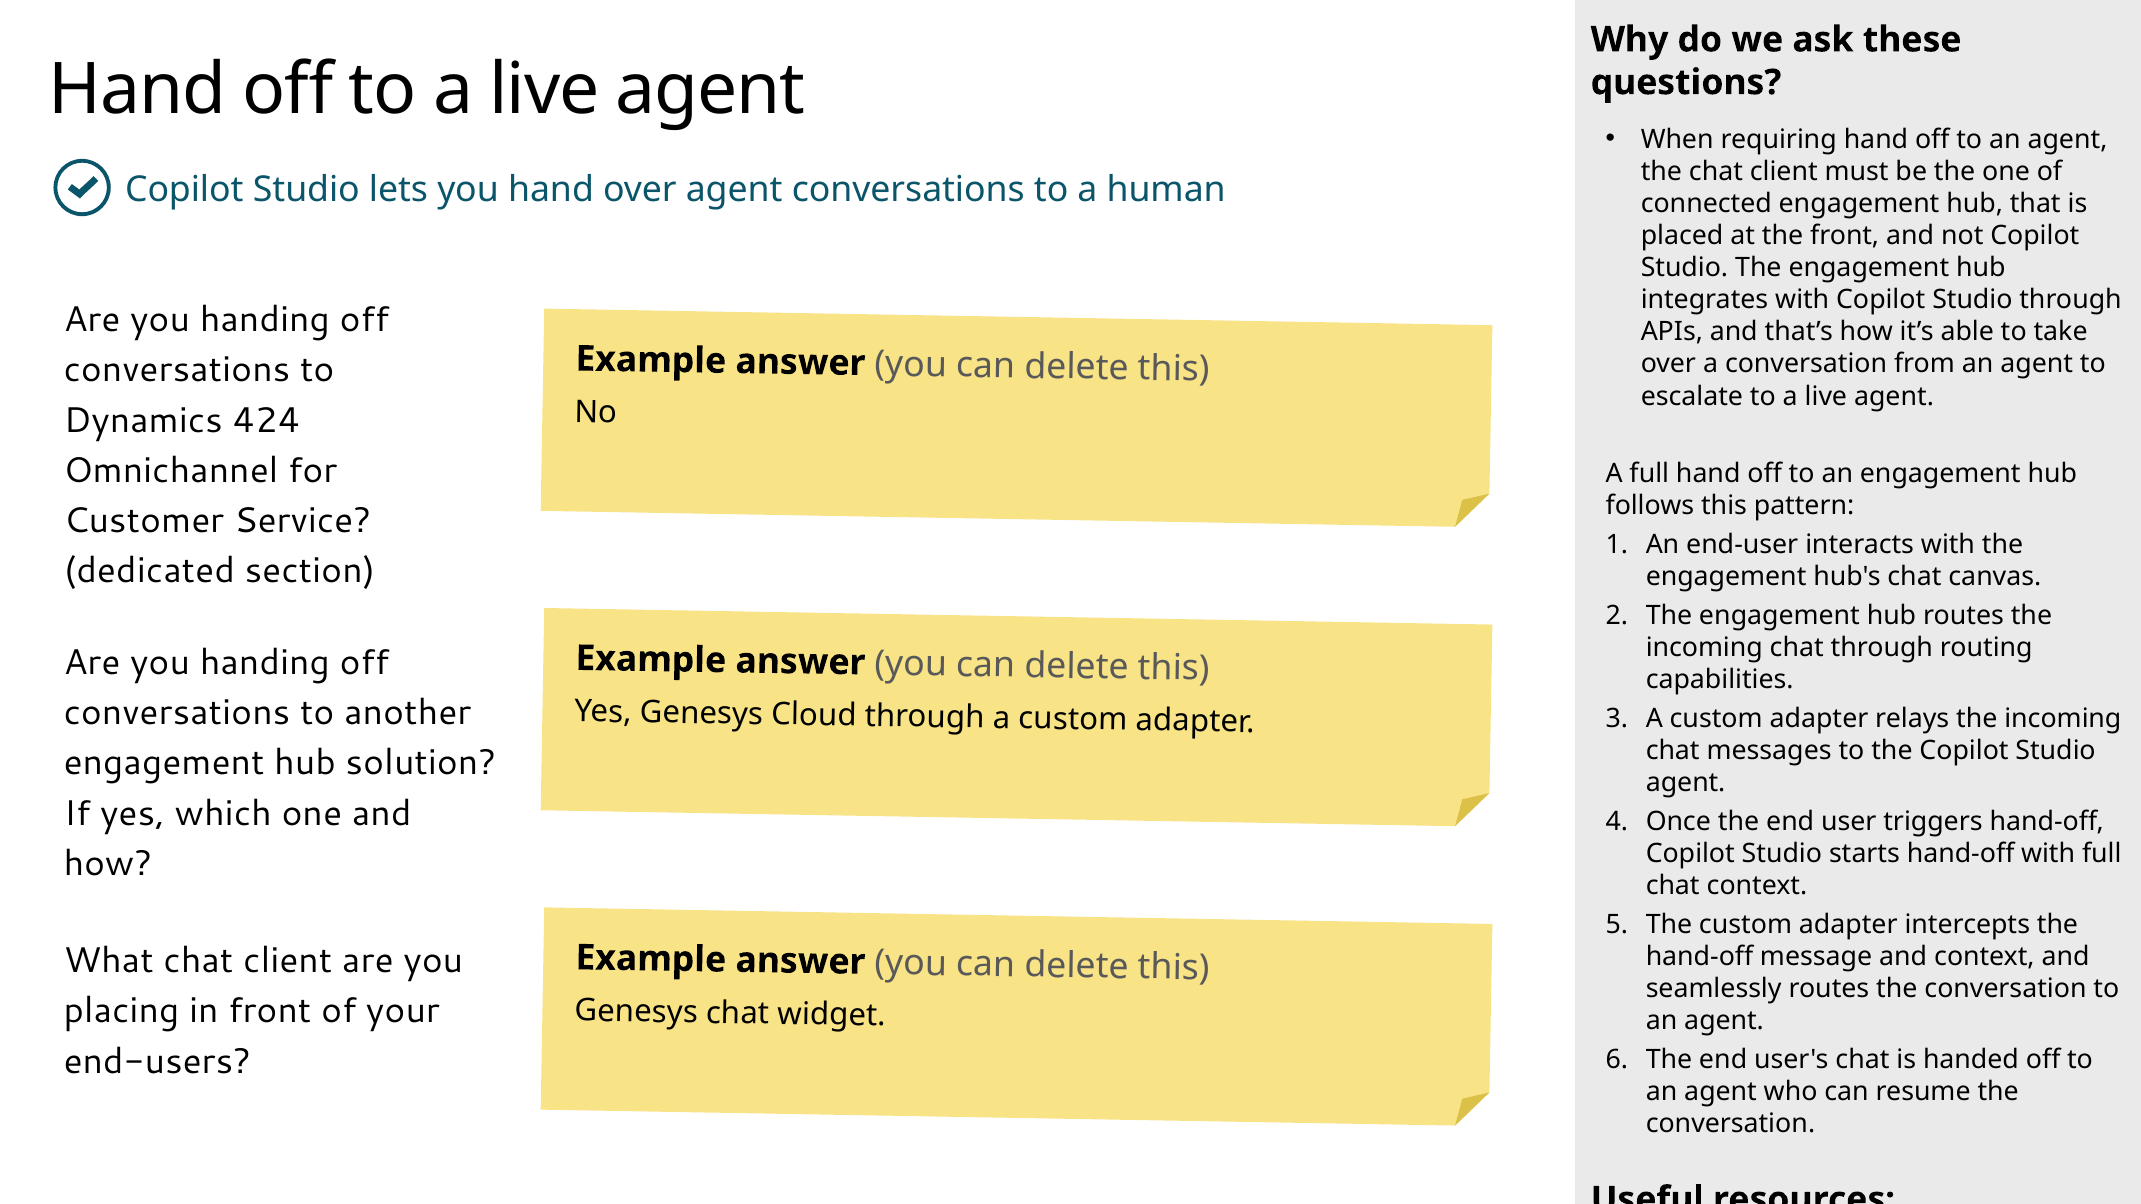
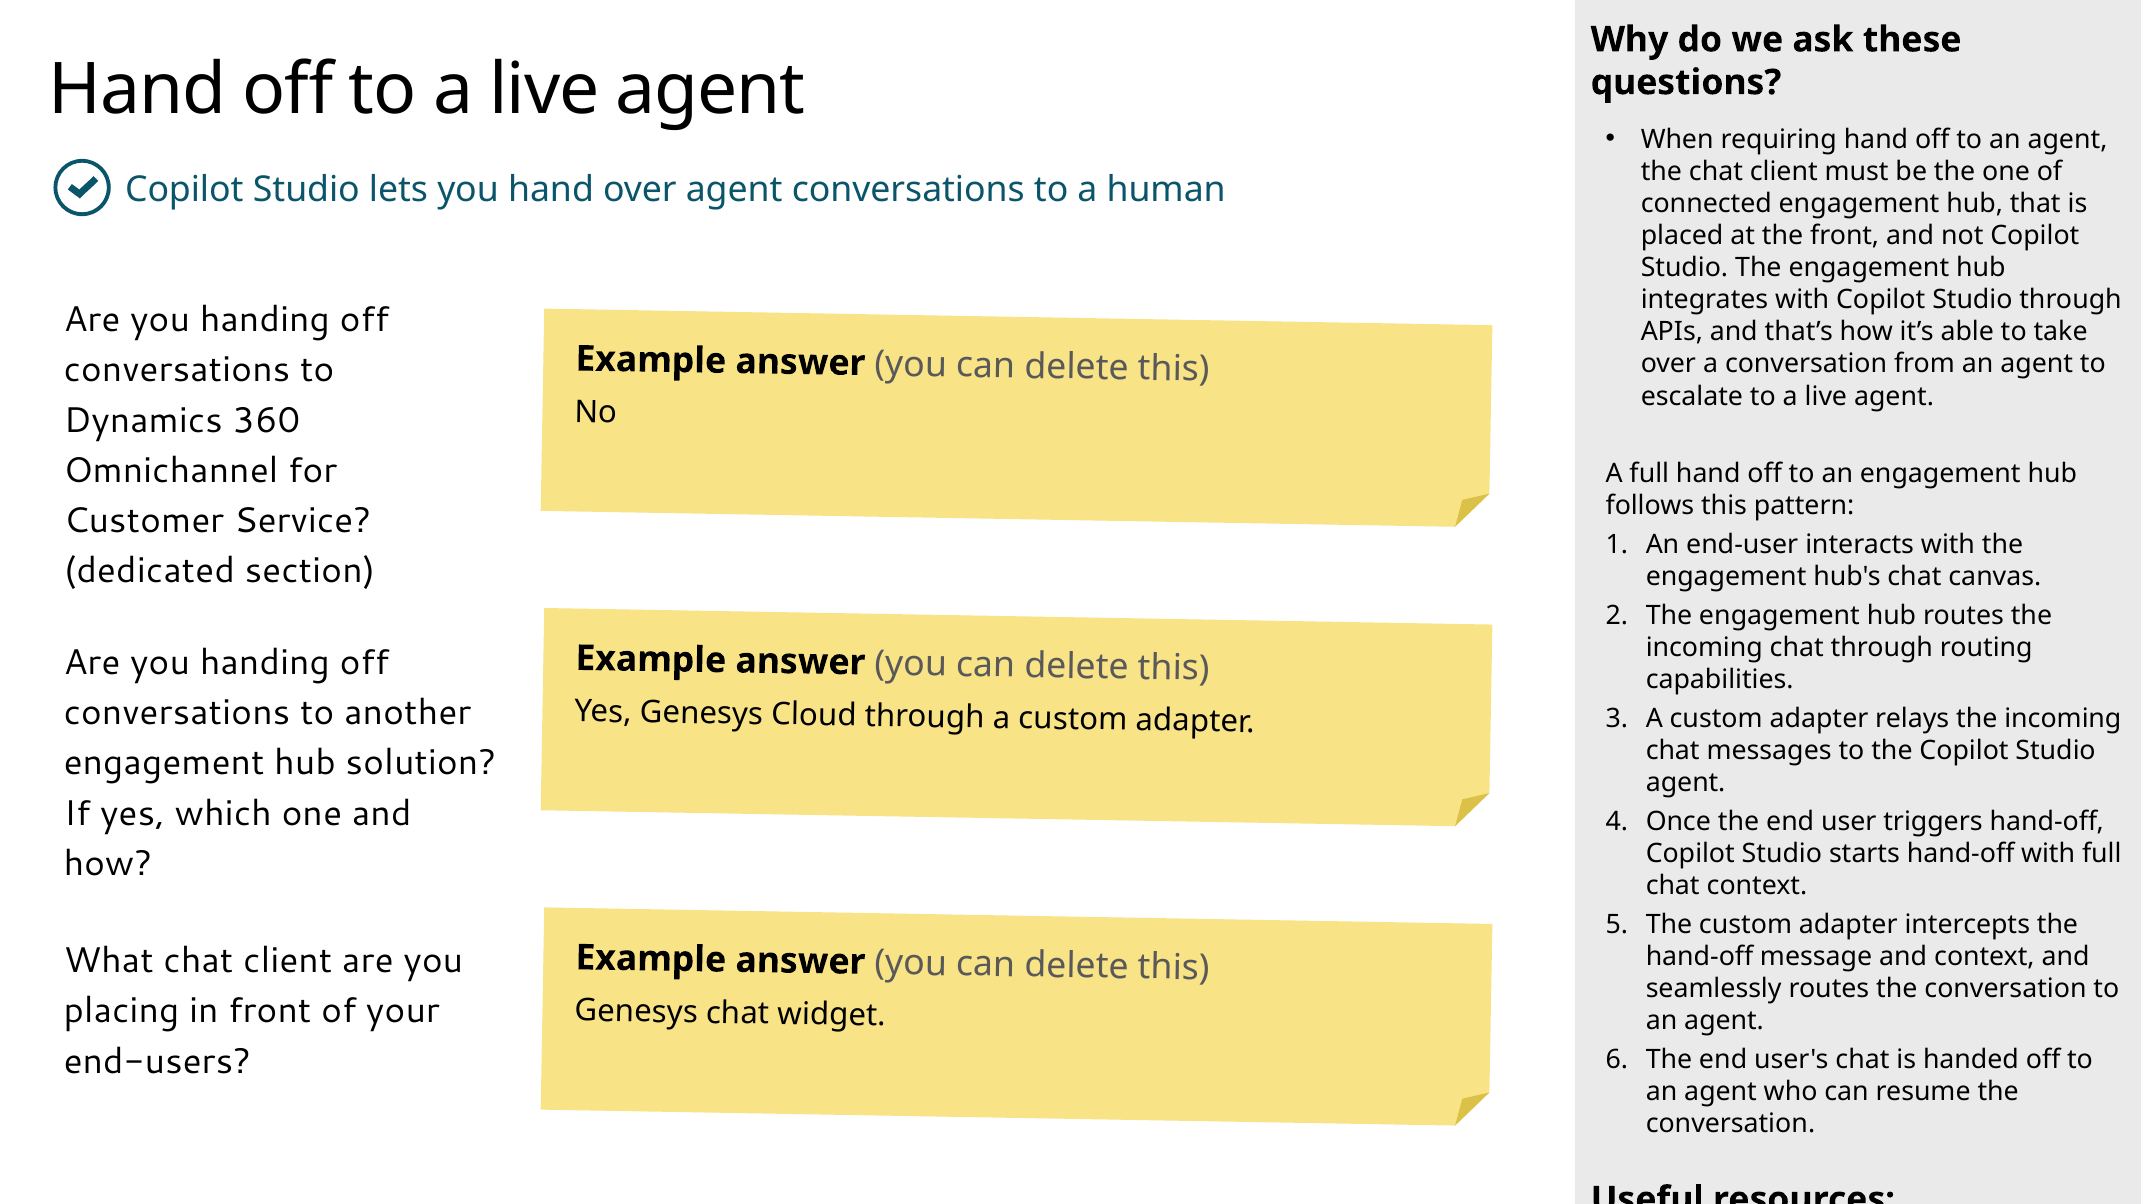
424: 424 -> 360
